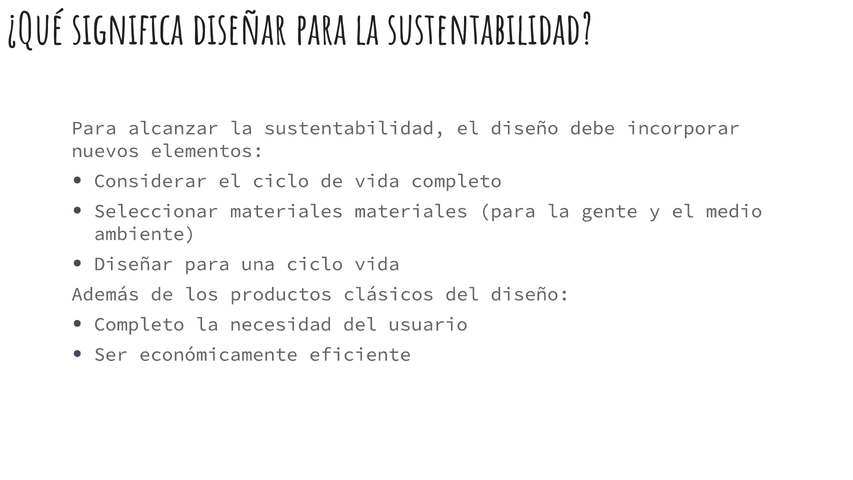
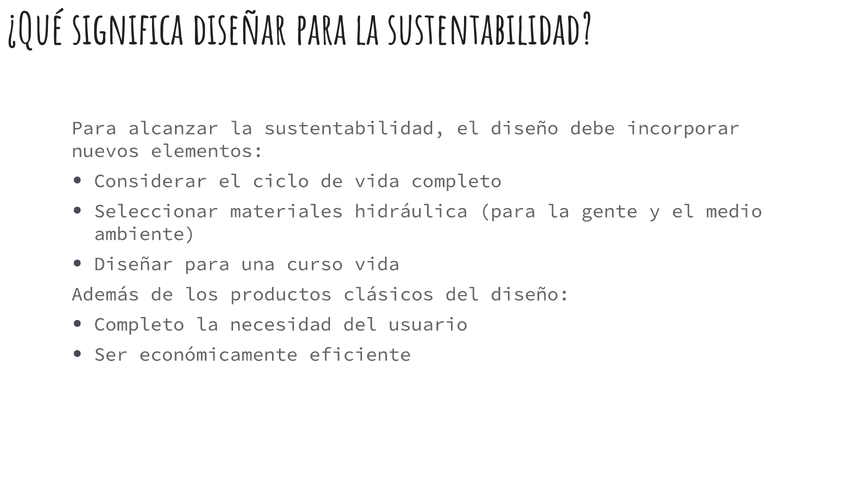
materiales materiales: materiales -> hidráulica
una ciclo: ciclo -> curso
